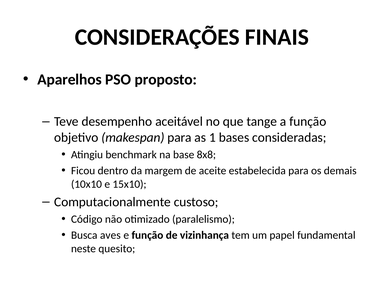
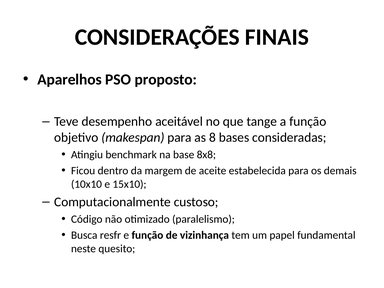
1: 1 -> 8
aves: aves -> resfr
